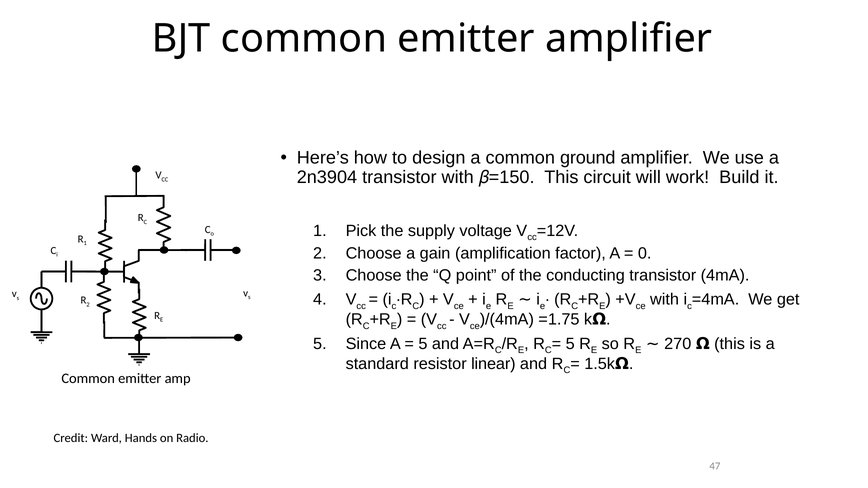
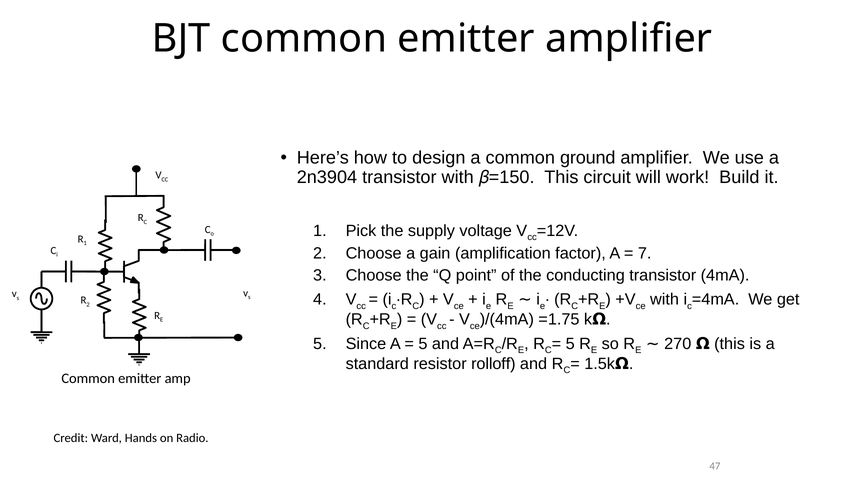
0: 0 -> 7
linear: linear -> rolloff
